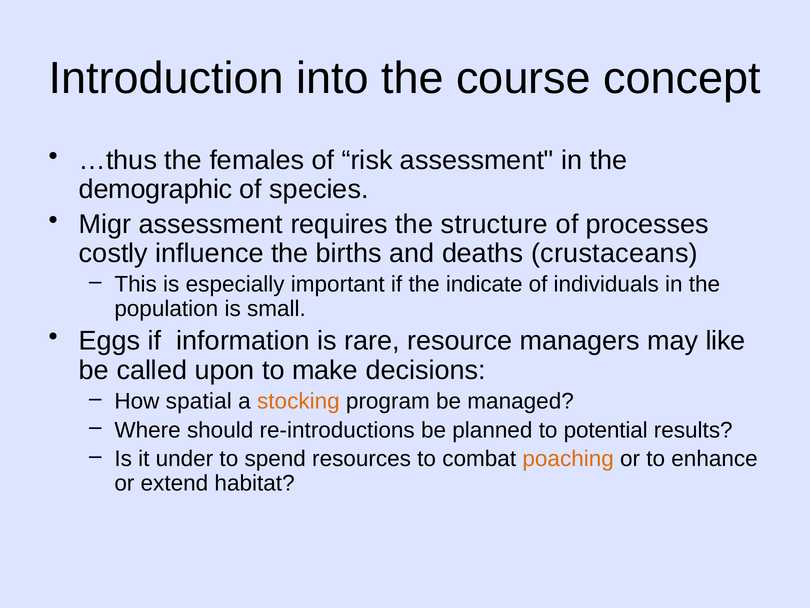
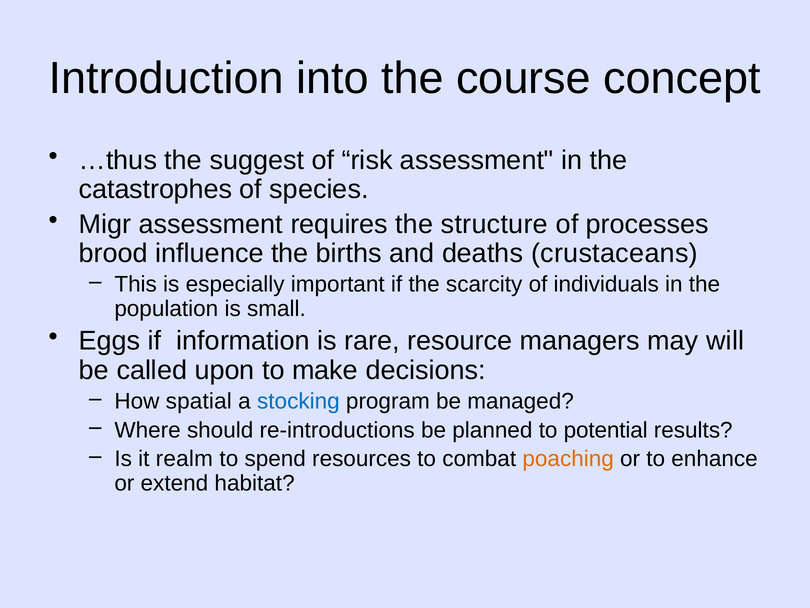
females: females -> suggest
demographic: demographic -> catastrophes
costly: costly -> brood
indicate: indicate -> scarcity
like: like -> will
stocking colour: orange -> blue
under: under -> realm
